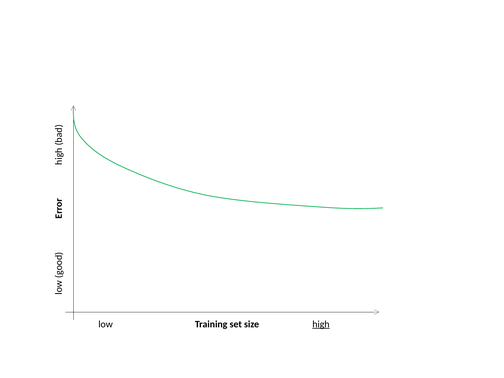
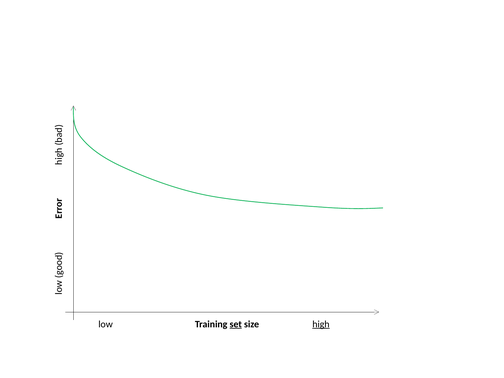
set underline: none -> present
